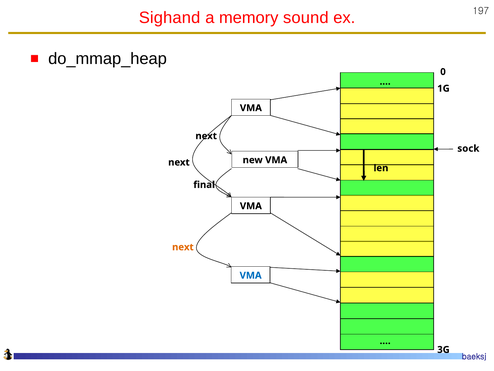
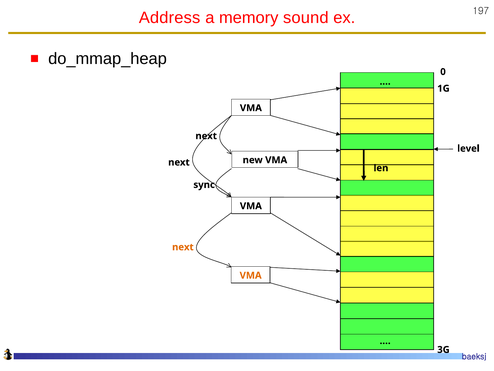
Sighand: Sighand -> Address
sock: sock -> level
final: final -> sync
VMA at (251, 275) colour: blue -> orange
